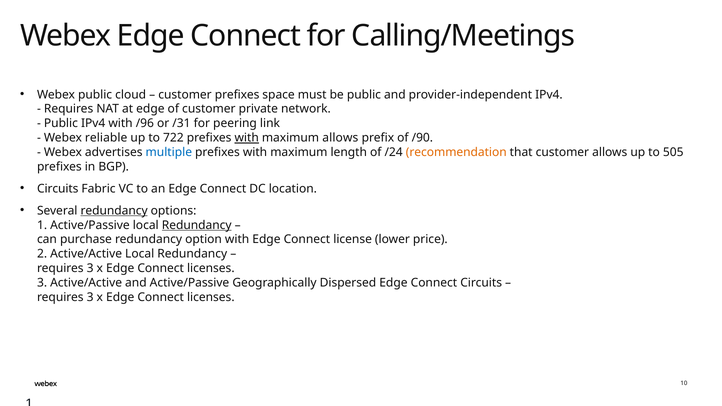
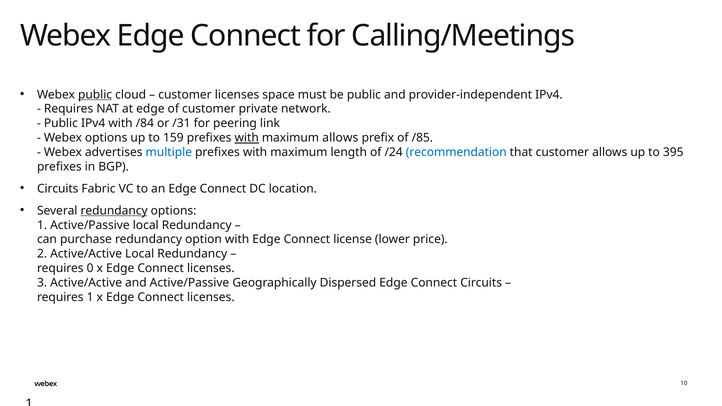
public at (95, 95) underline: none -> present
customer prefixes: prefixes -> licenses
/96: /96 -> /84
Webex reliable: reliable -> options
722: 722 -> 159
/90: /90 -> /85
recommendation colour: orange -> blue
505: 505 -> 395
Redundancy at (197, 225) underline: present -> none
3 at (90, 268): 3 -> 0
3 at (90, 297): 3 -> 1
